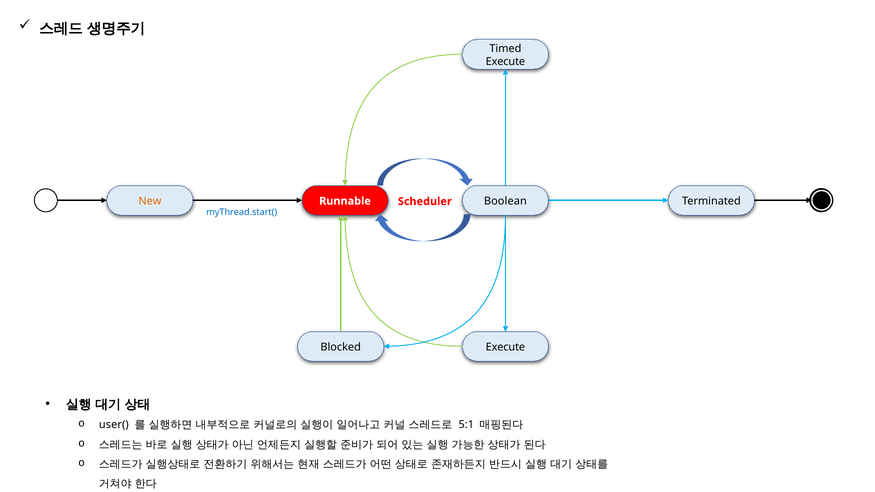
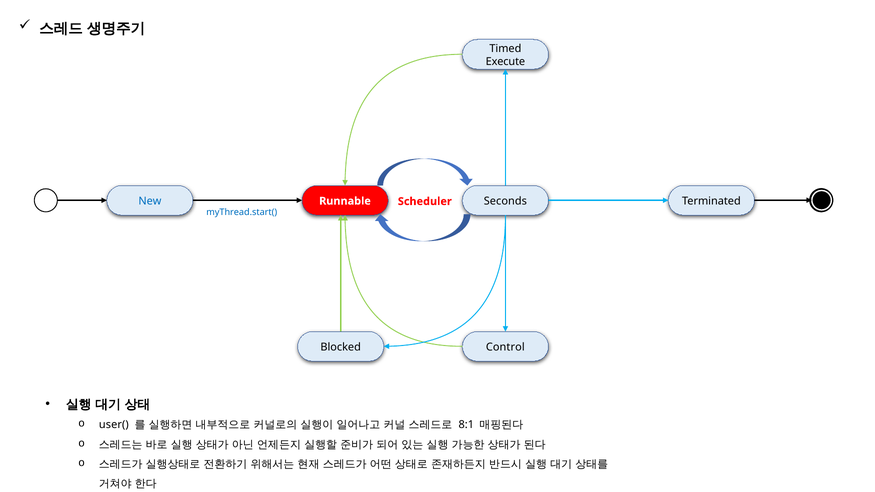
New colour: orange -> blue
Boolean: Boolean -> Seconds
Blocked Execute: Execute -> Control
5:1: 5:1 -> 8:1
